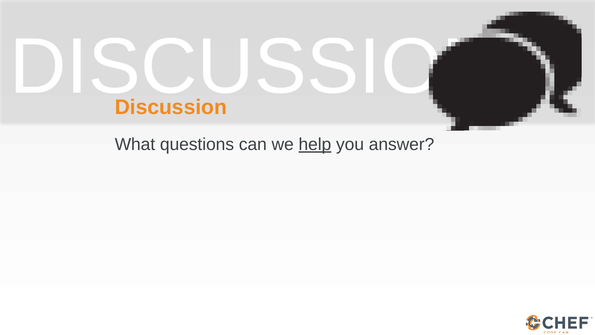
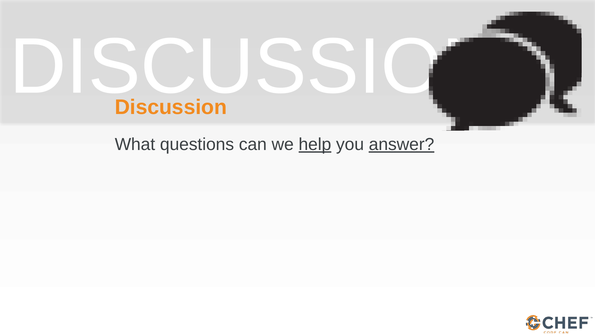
answer underline: none -> present
